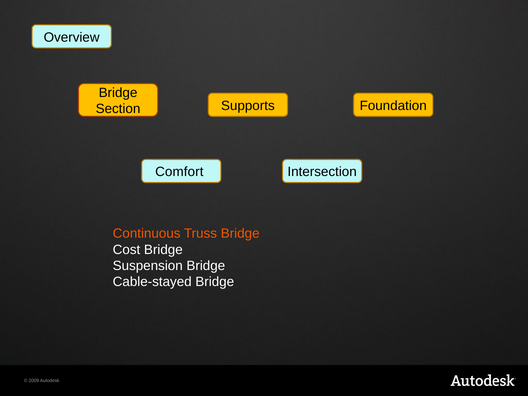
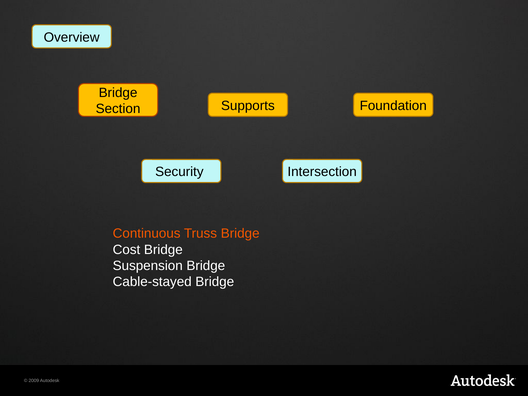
Comfort: Comfort -> Security
